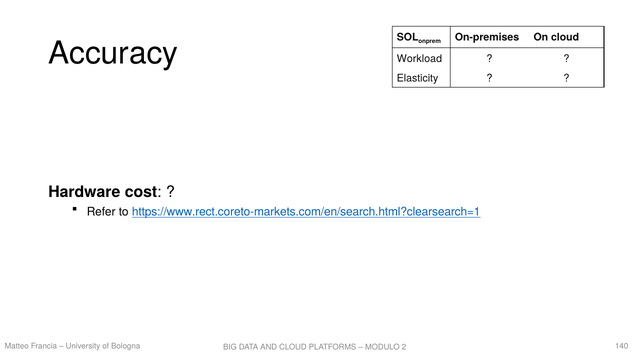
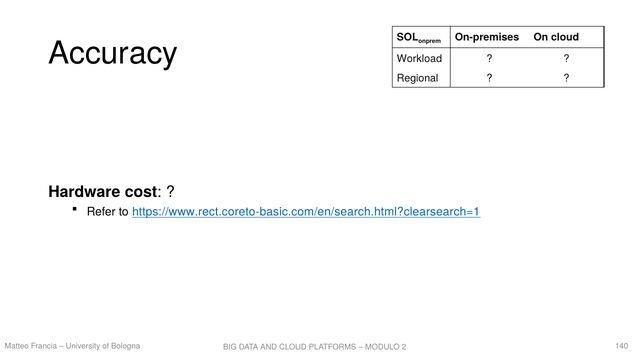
Elasticity: Elasticity -> Regional
https://www.rect.coreto-markets.com/en/search.html?clearsearch=1: https://www.rect.coreto-markets.com/en/search.html?clearsearch=1 -> https://www.rect.coreto-basic.com/en/search.html?clearsearch=1
